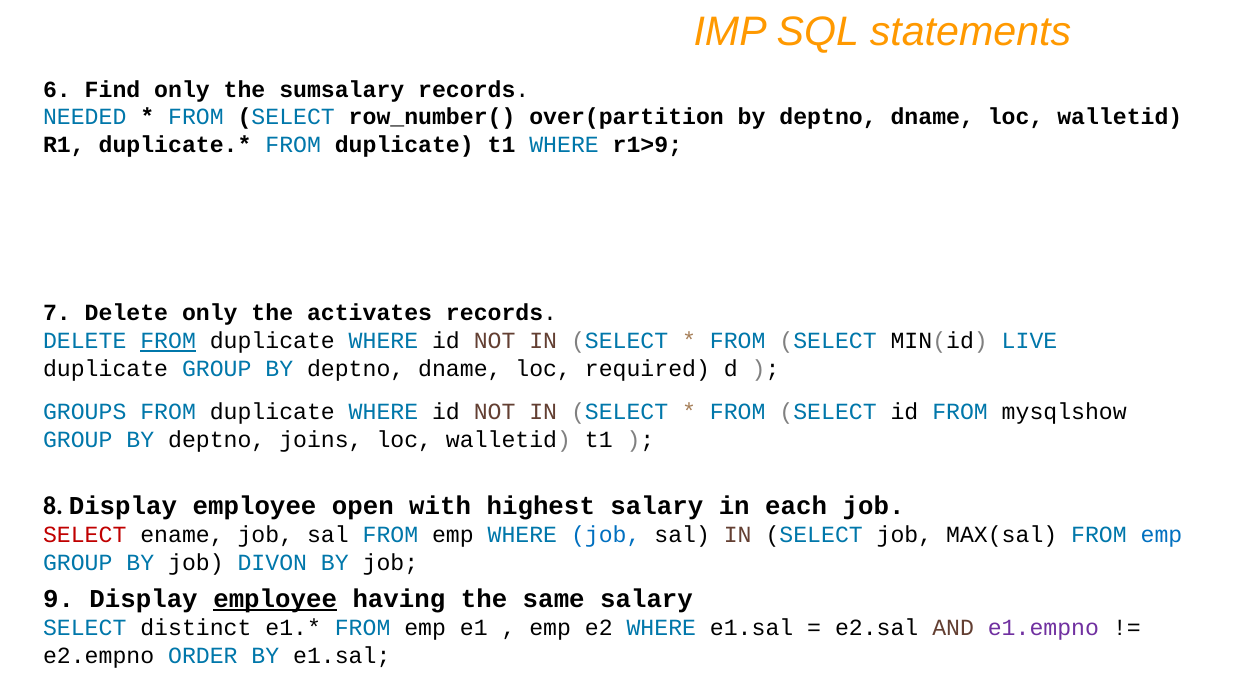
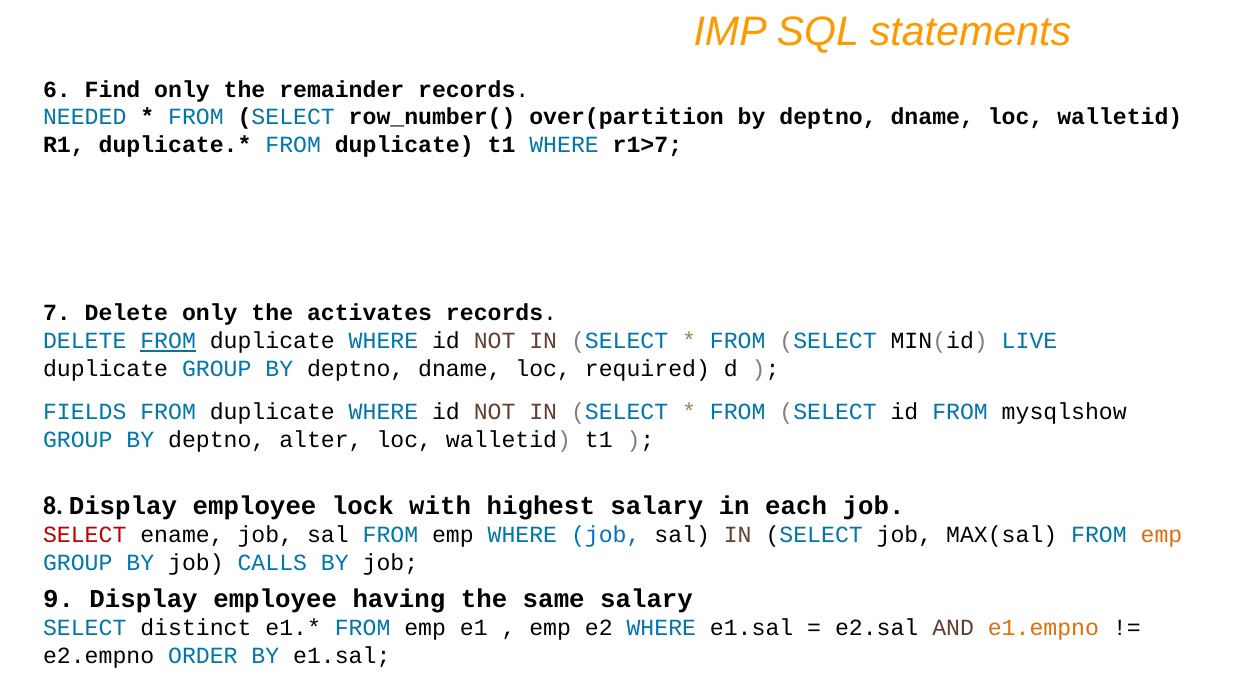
sumsalary: sumsalary -> remainder
r1>9: r1>9 -> r1>7
GROUPS: GROUPS -> FIELDS
joins: joins -> alter
open: open -> lock
emp at (1162, 534) colour: blue -> orange
DIVON: DIVON -> CALLS
employee at (275, 599) underline: present -> none
e1.empno colour: purple -> orange
